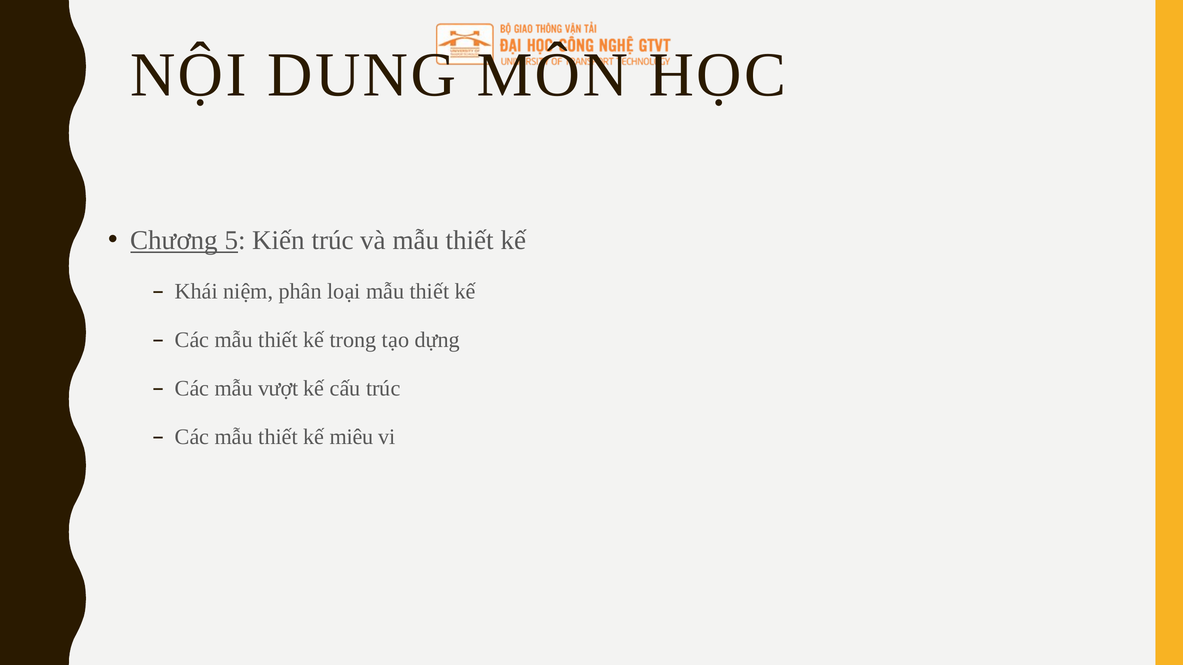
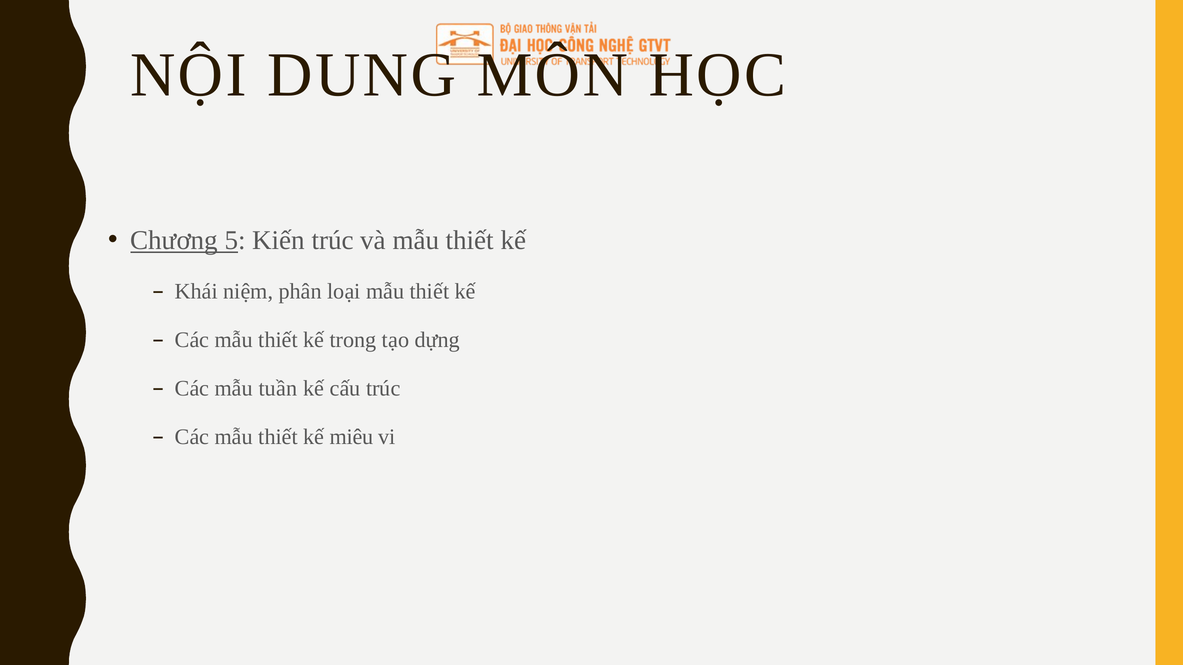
vượt: vượt -> tuần
